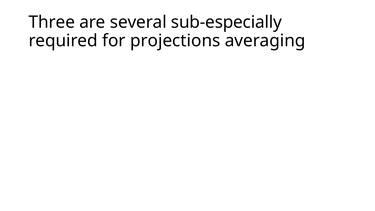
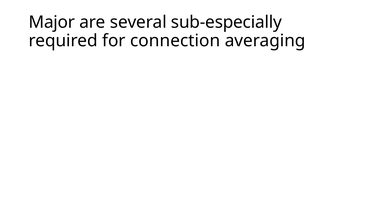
Three: Three -> Major
projections: projections -> connection
